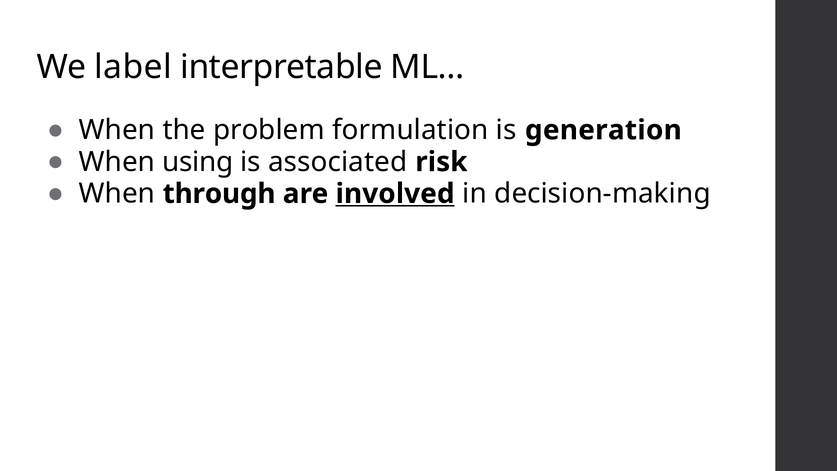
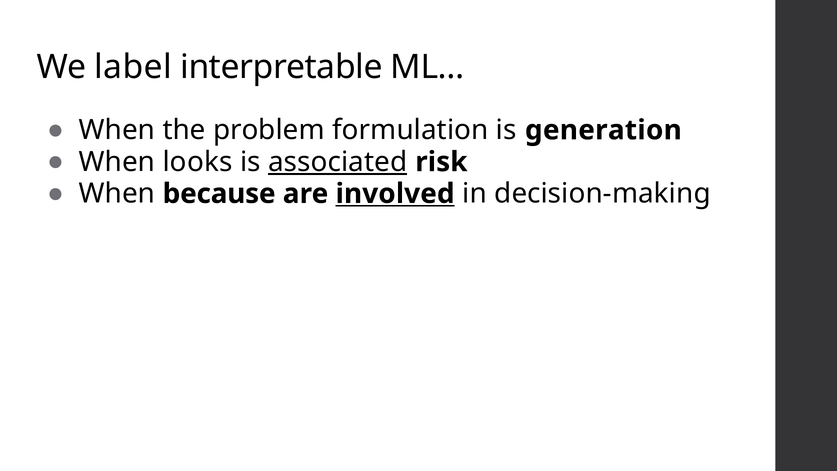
using: using -> looks
associated underline: none -> present
through: through -> because
